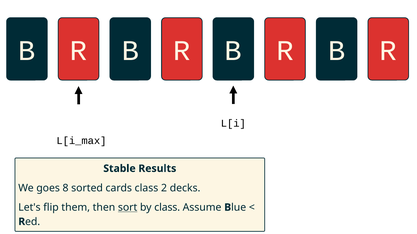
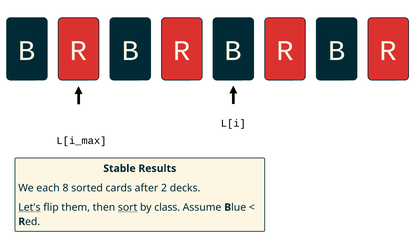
goes: goes -> each
cards class: class -> after
Let's underline: none -> present
